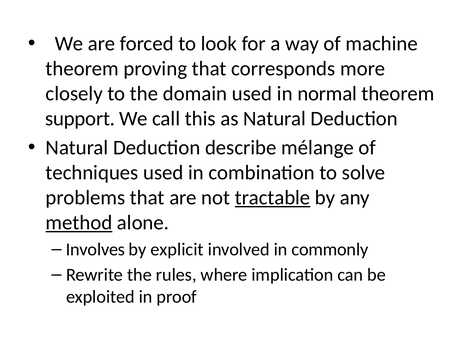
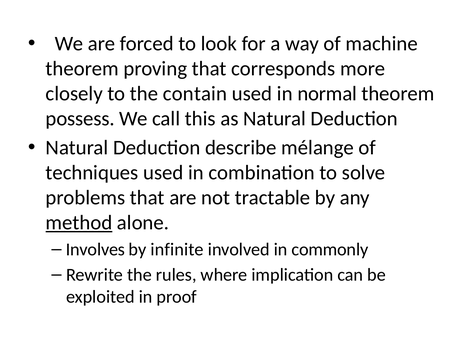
domain: domain -> contain
support: support -> possess
tractable underline: present -> none
explicit: explicit -> infinite
